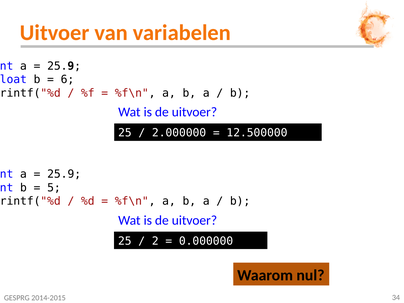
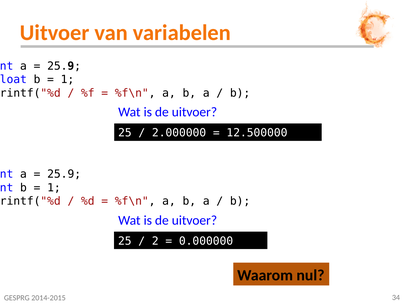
6 at (67, 80): 6 -> 1
5 at (54, 188): 5 -> 1
